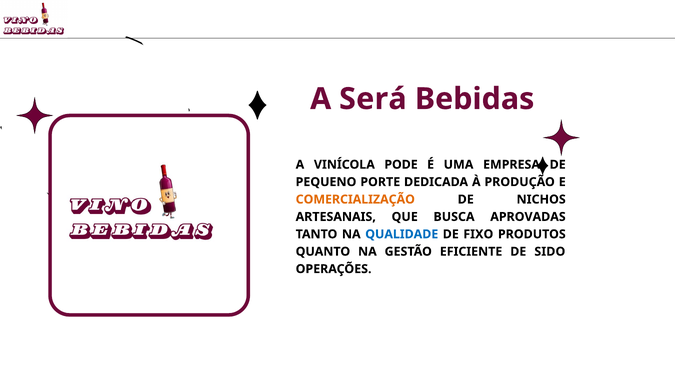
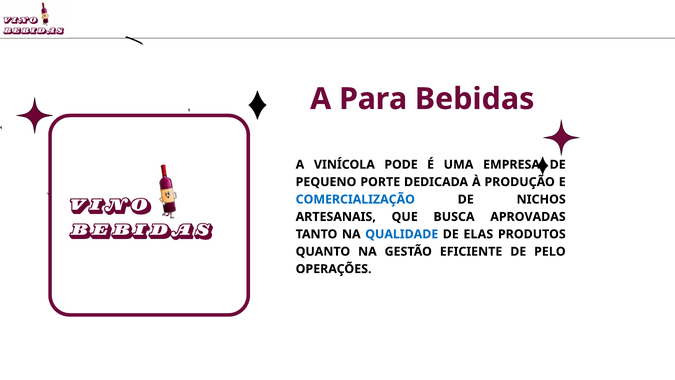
Será: Será -> Para
COMERCIALIZAÇÃO colour: orange -> blue
FIXO: FIXO -> ELAS
SIDO: SIDO -> PELO
